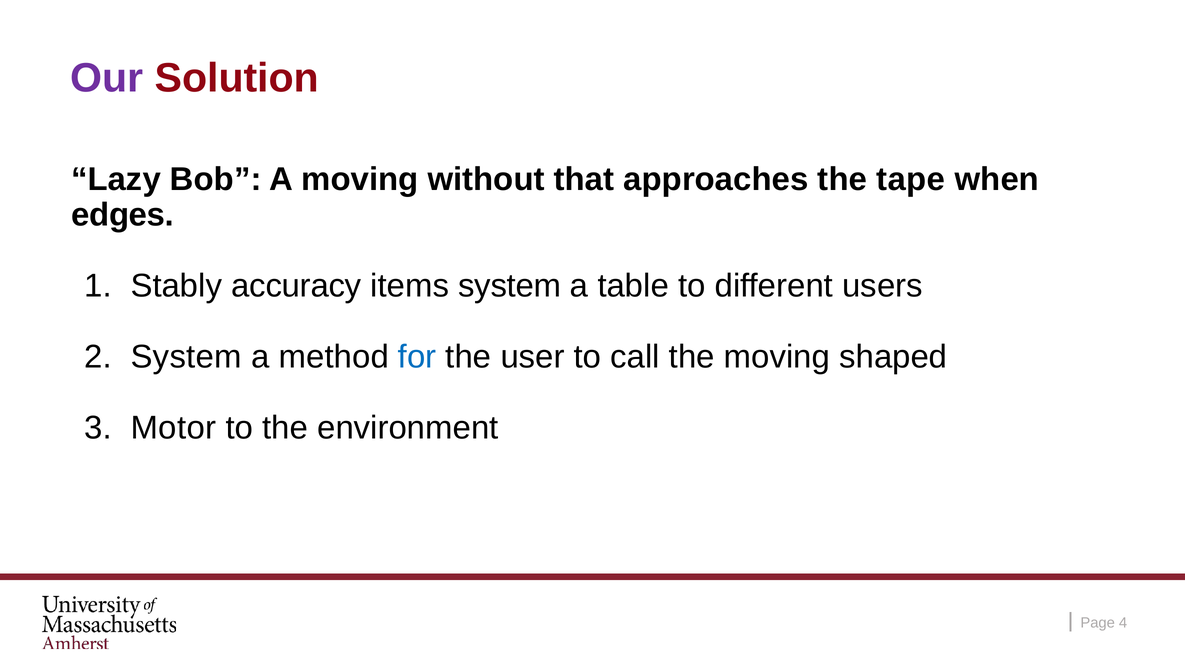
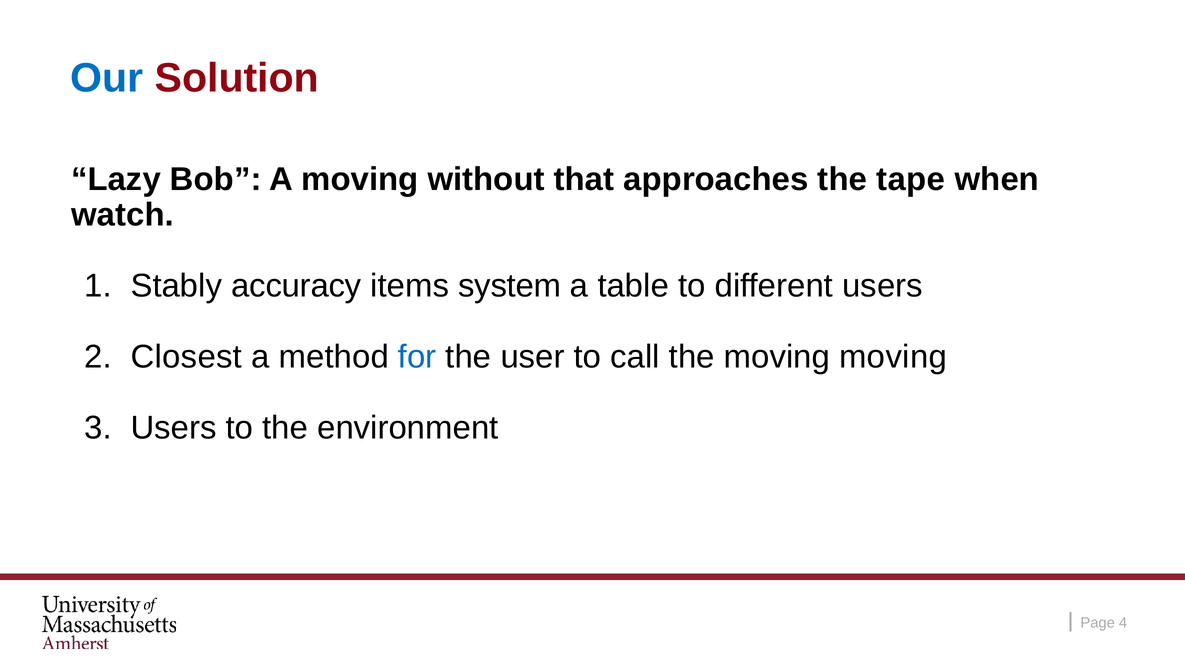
Our colour: purple -> blue
edges: edges -> watch
System at (186, 357): System -> Closest
moving shaped: shaped -> moving
Motor at (173, 428): Motor -> Users
